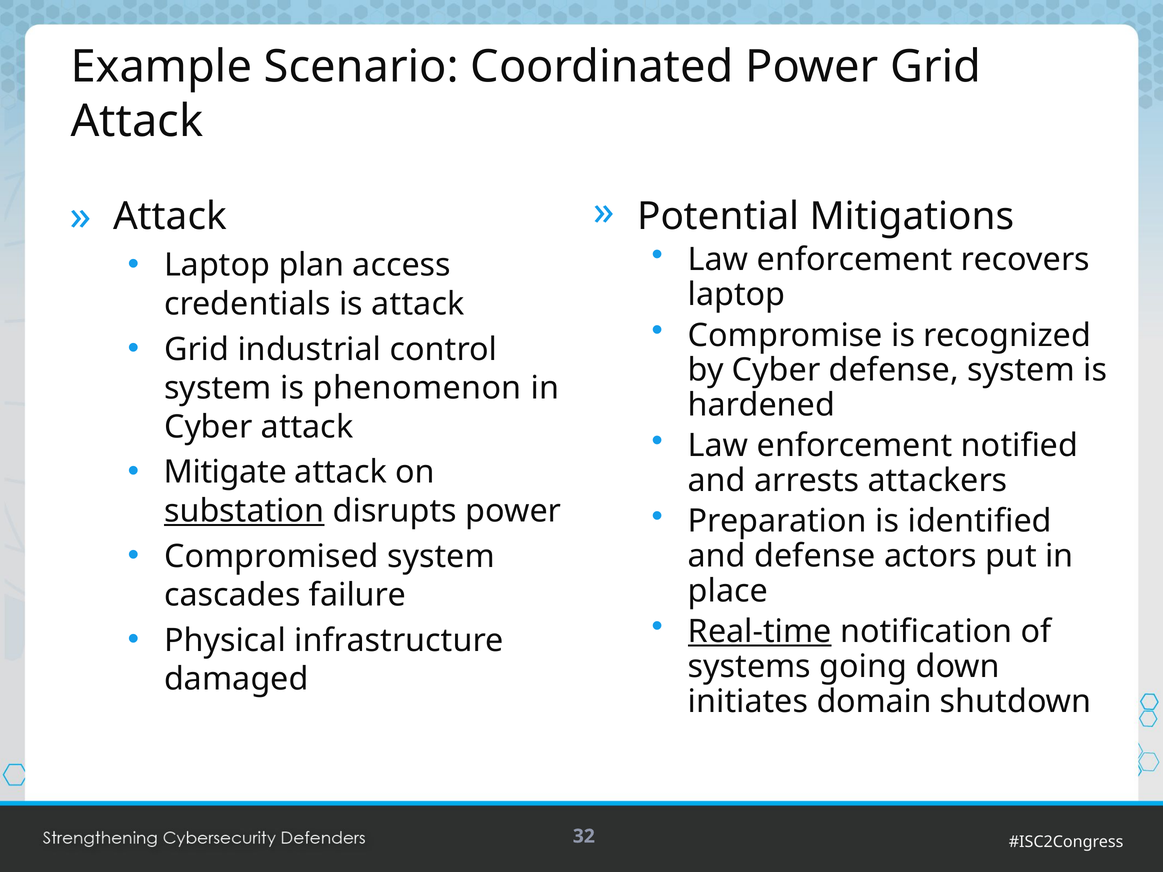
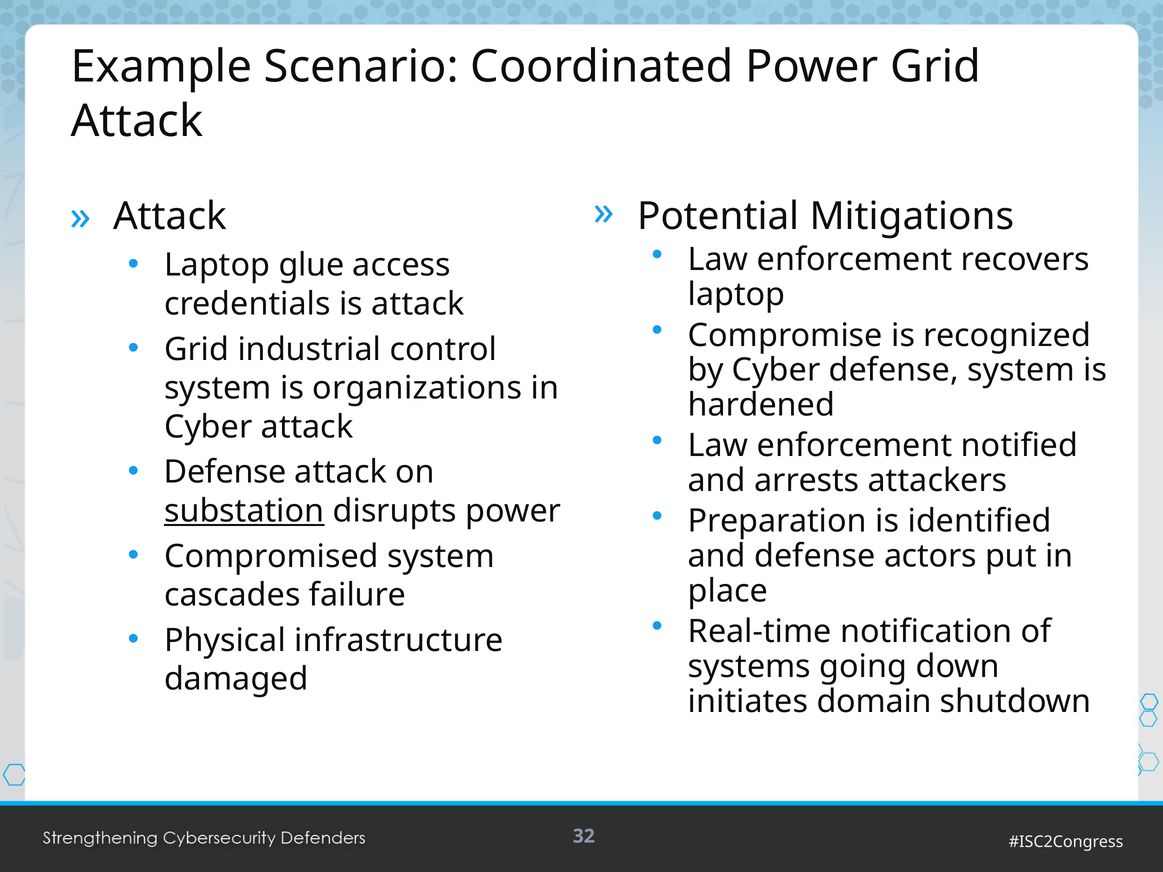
plan: plan -> glue
phenomenon: phenomenon -> organizations
Mitigate at (225, 472): Mitigate -> Defense
Real-time underline: present -> none
